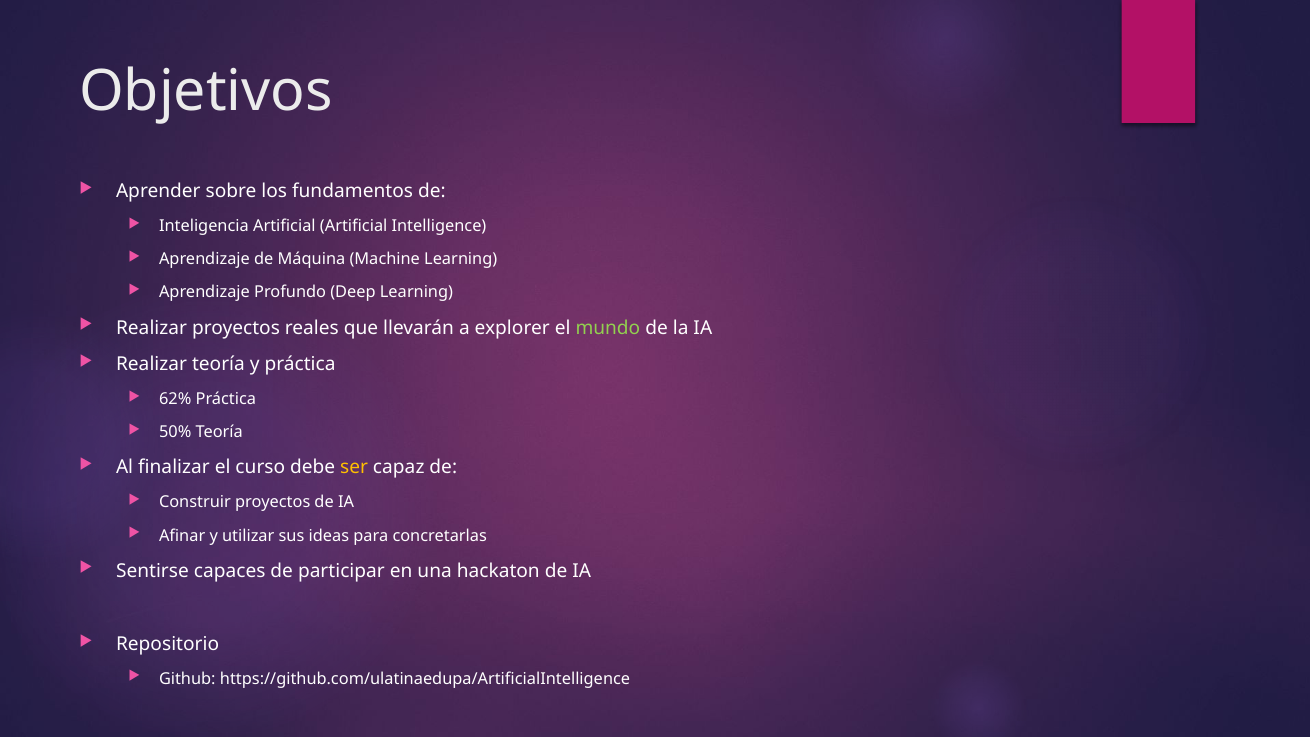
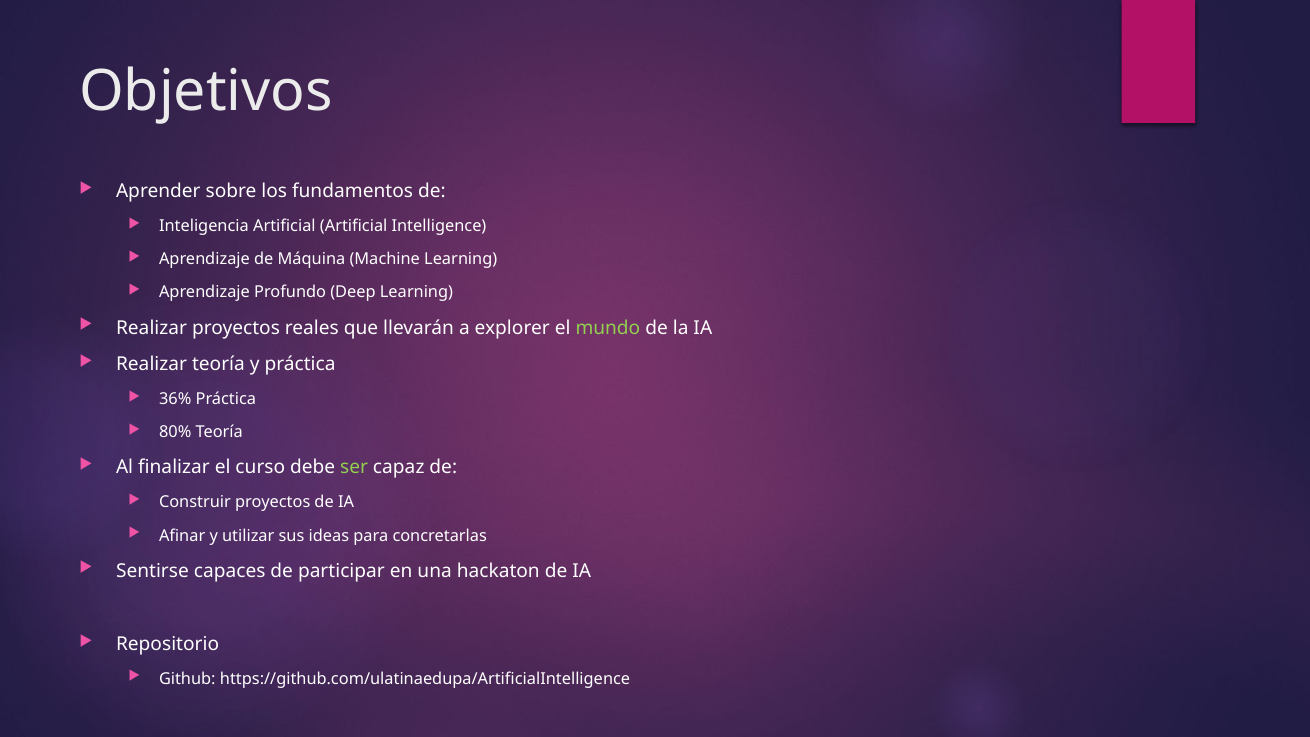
62%: 62% -> 36%
50%: 50% -> 80%
ser colour: yellow -> light green
